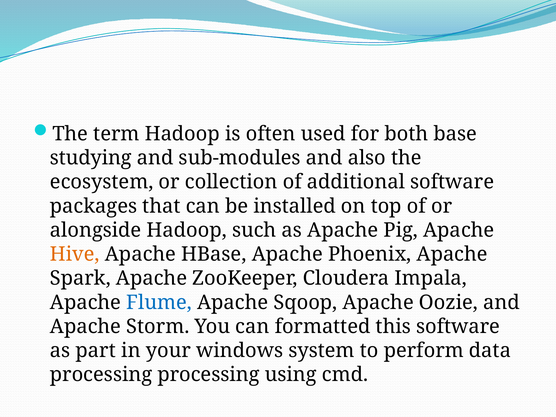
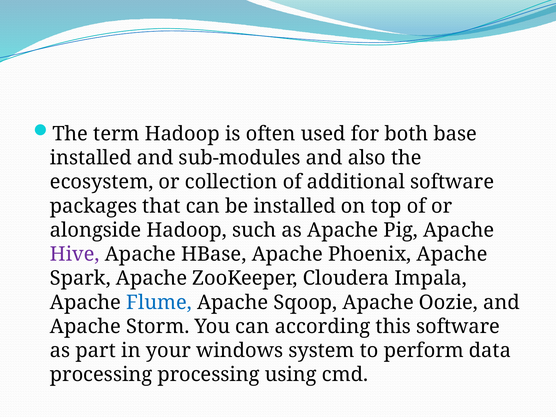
studying at (91, 158): studying -> installed
Hive colour: orange -> purple
formatted: formatted -> according
